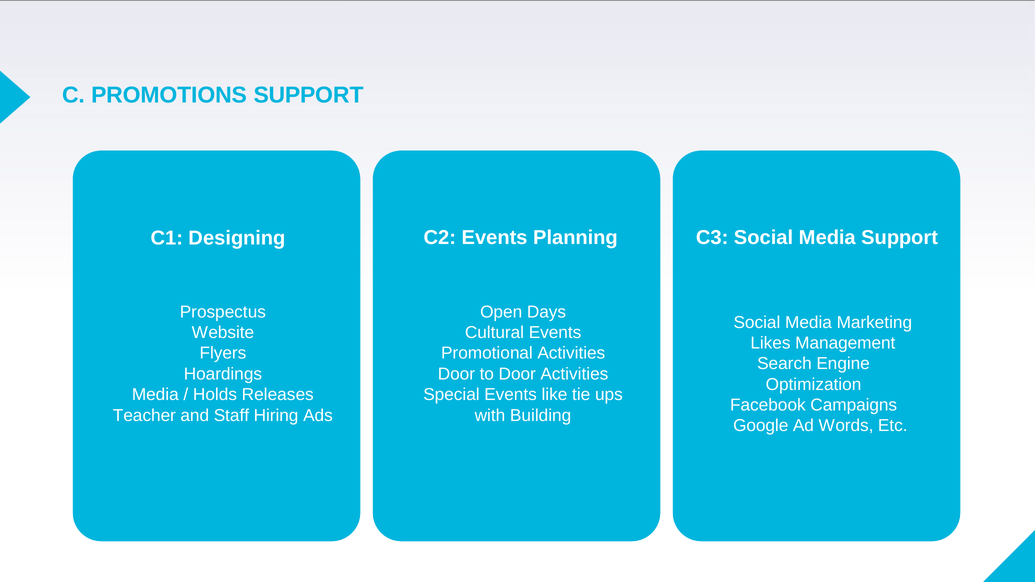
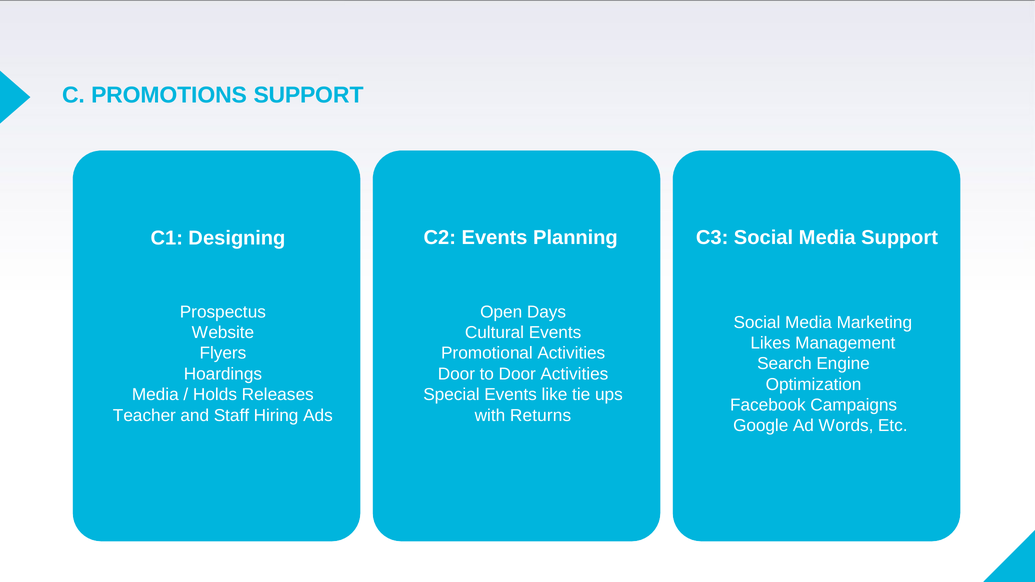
Building: Building -> Returns
